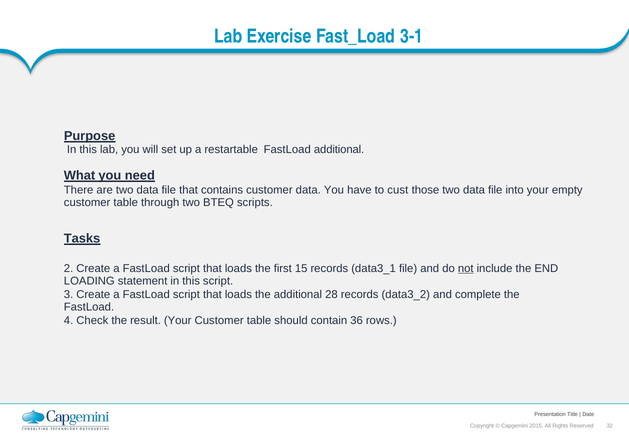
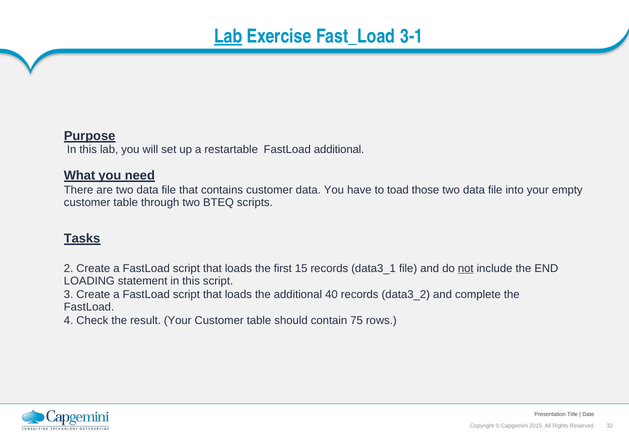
Lab at (228, 36) underline: none -> present
cust: cust -> toad
28: 28 -> 40
36: 36 -> 75
